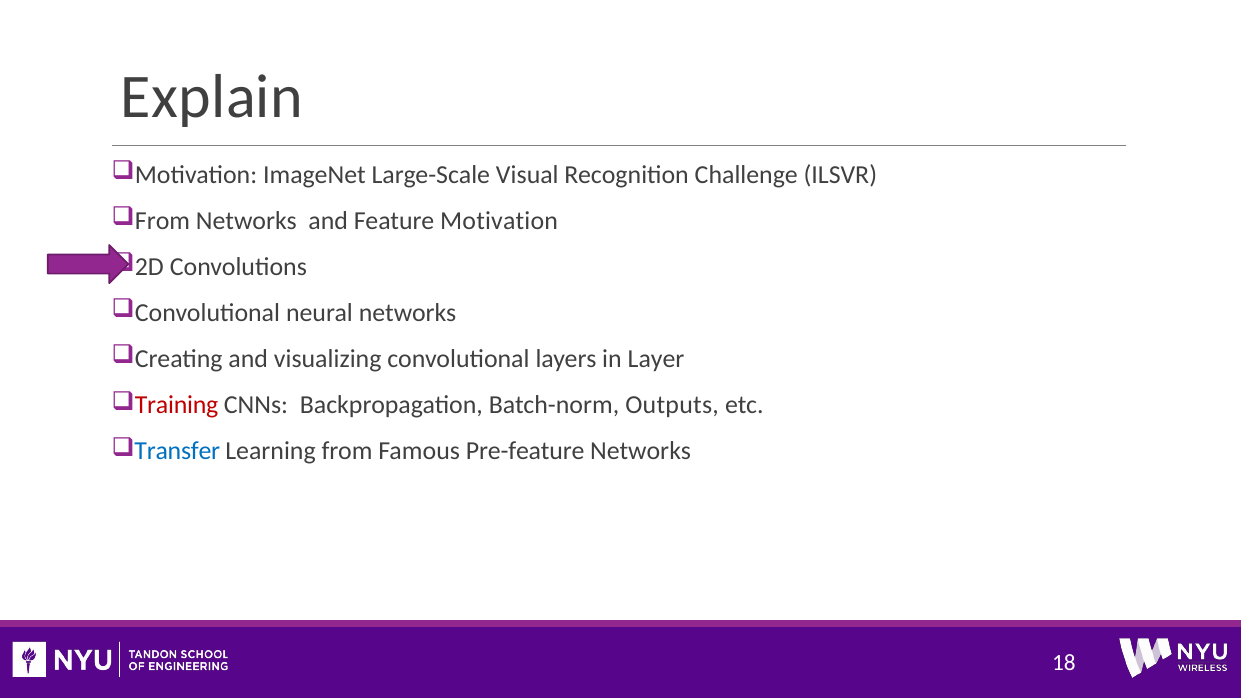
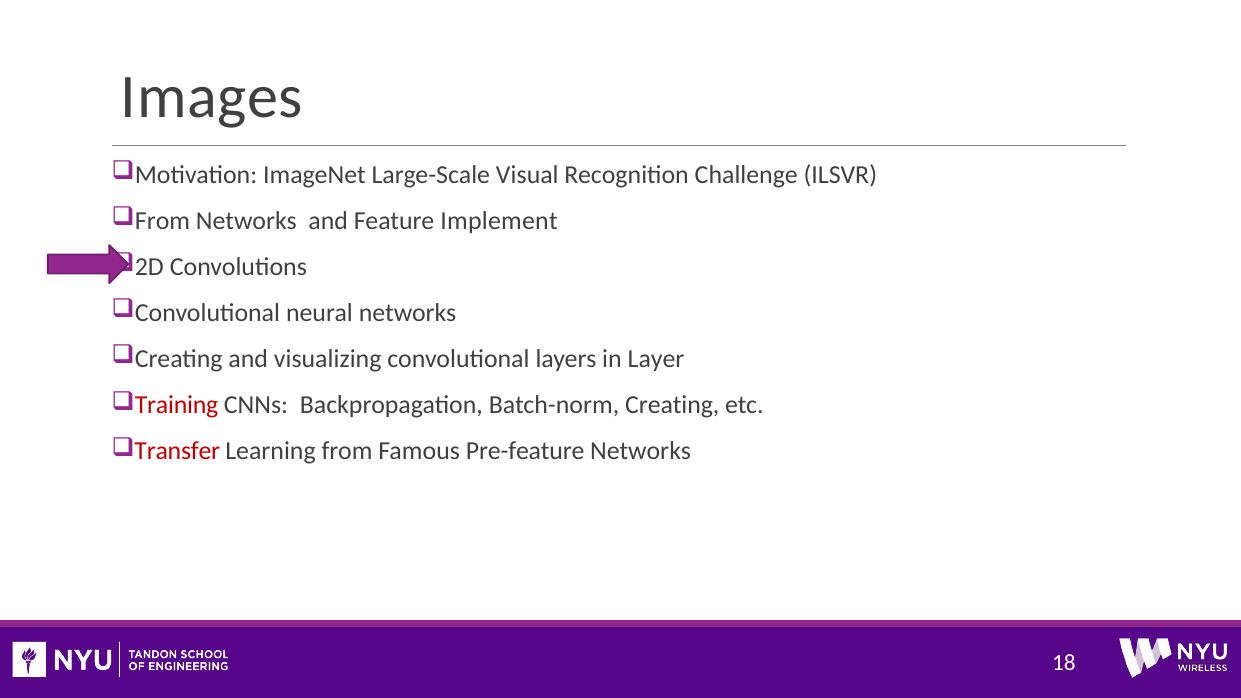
Explain: Explain -> Images
Feature Motivation: Motivation -> Implement
Batch-norm Outputs: Outputs -> Creating
Transfer colour: blue -> red
